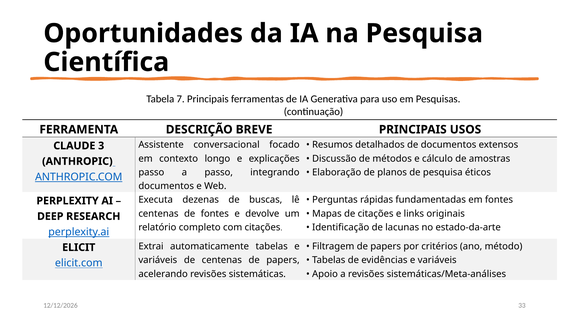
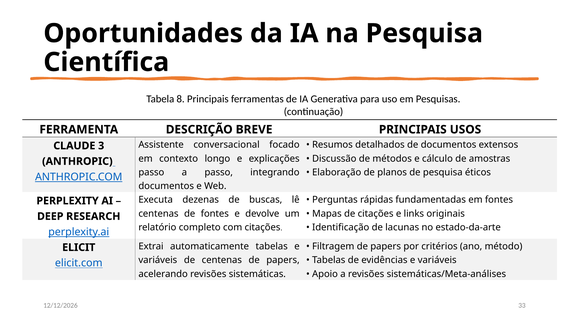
7: 7 -> 8
